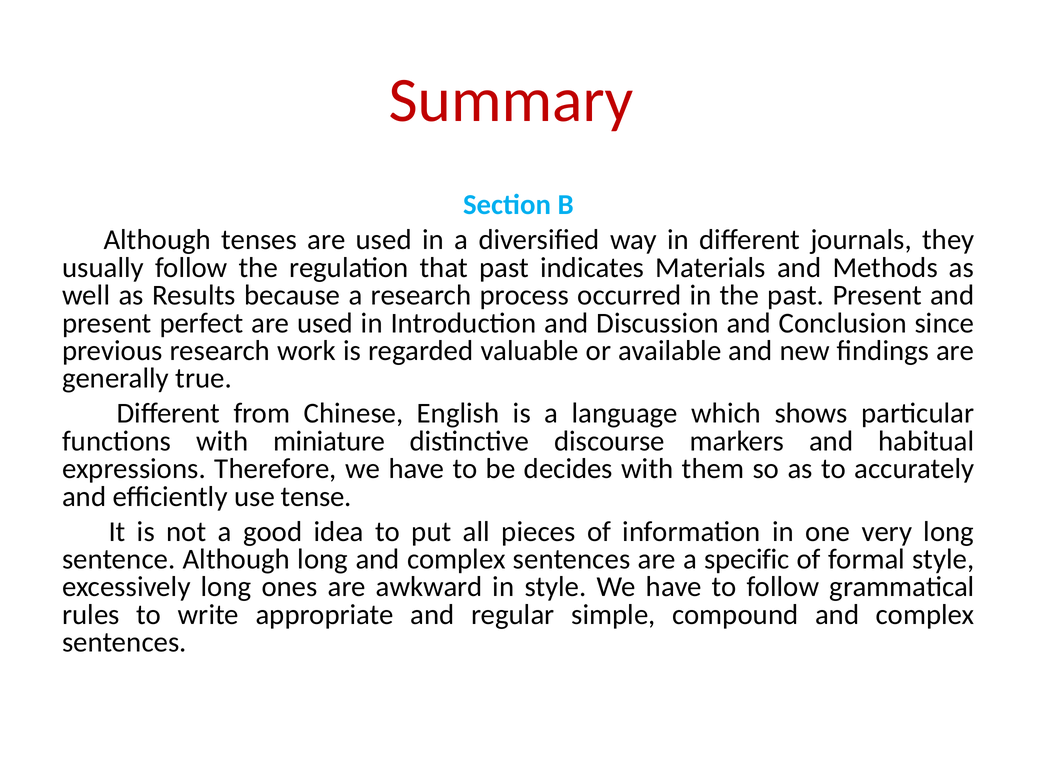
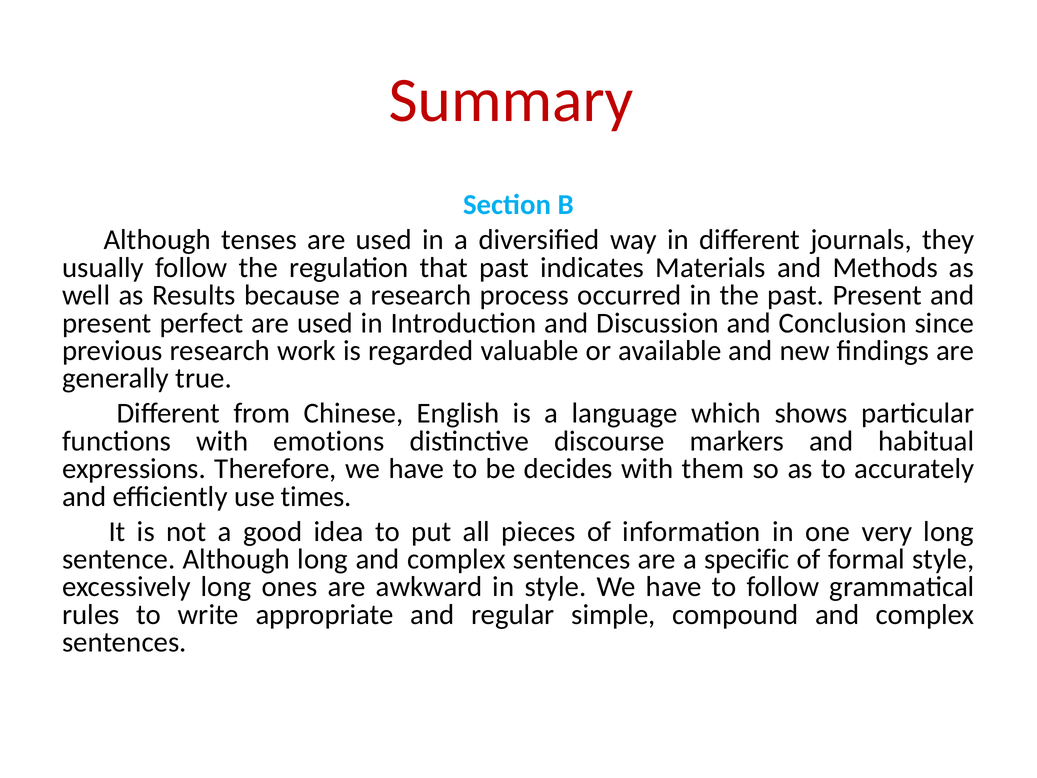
miniature: miniature -> emotions
tense: tense -> times
